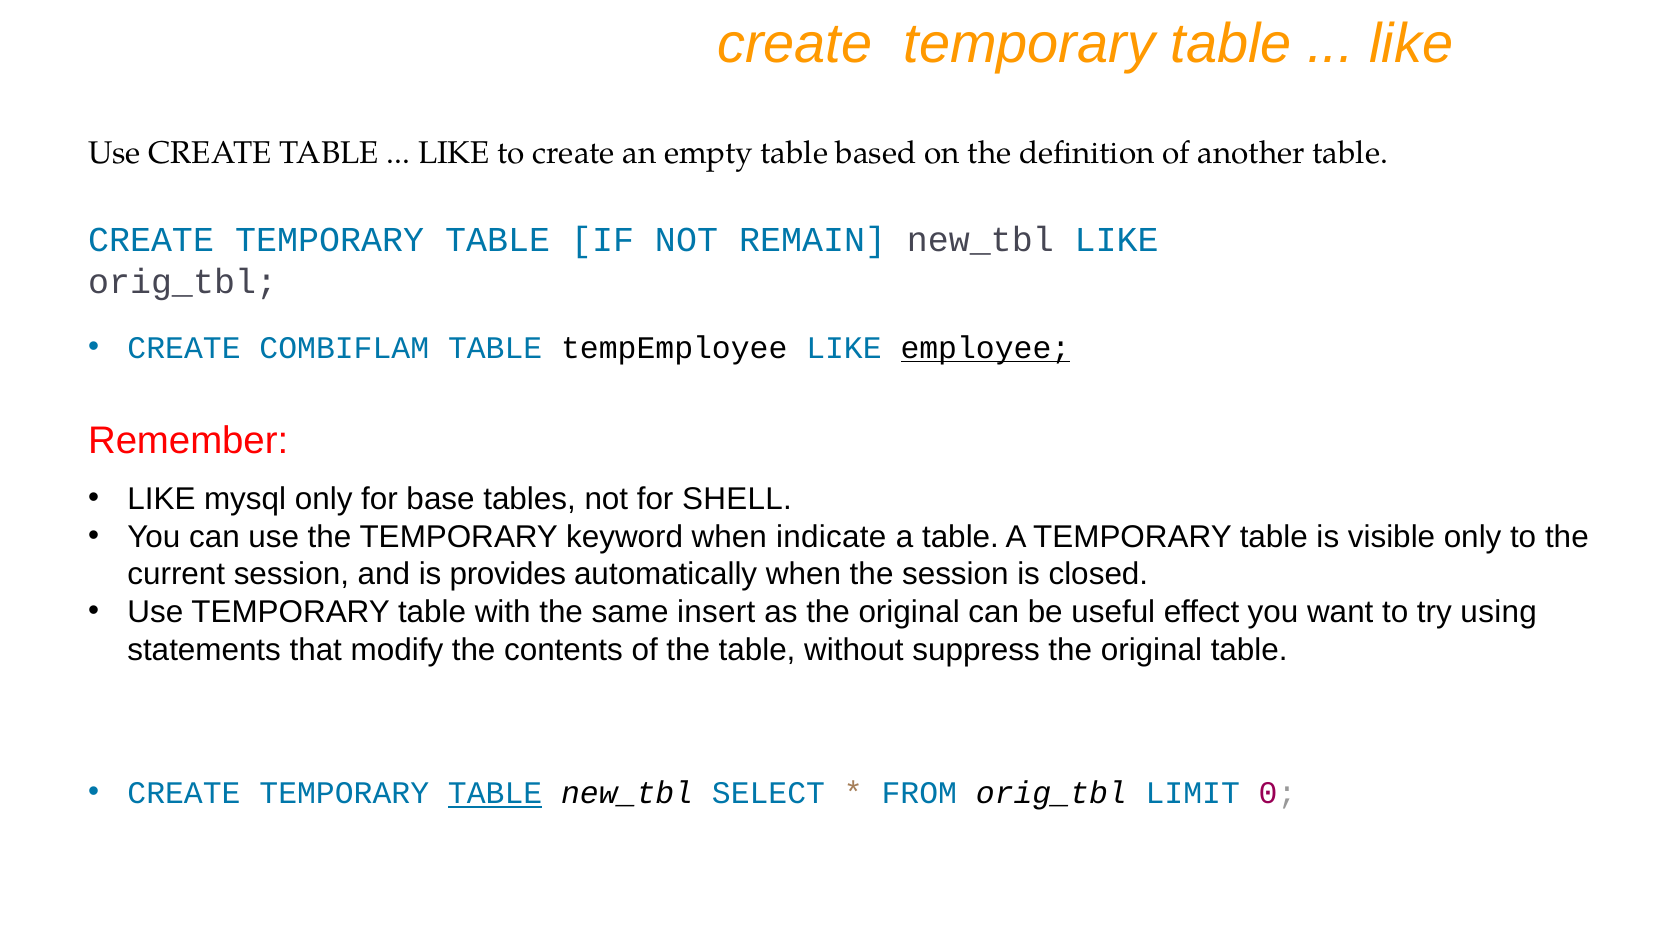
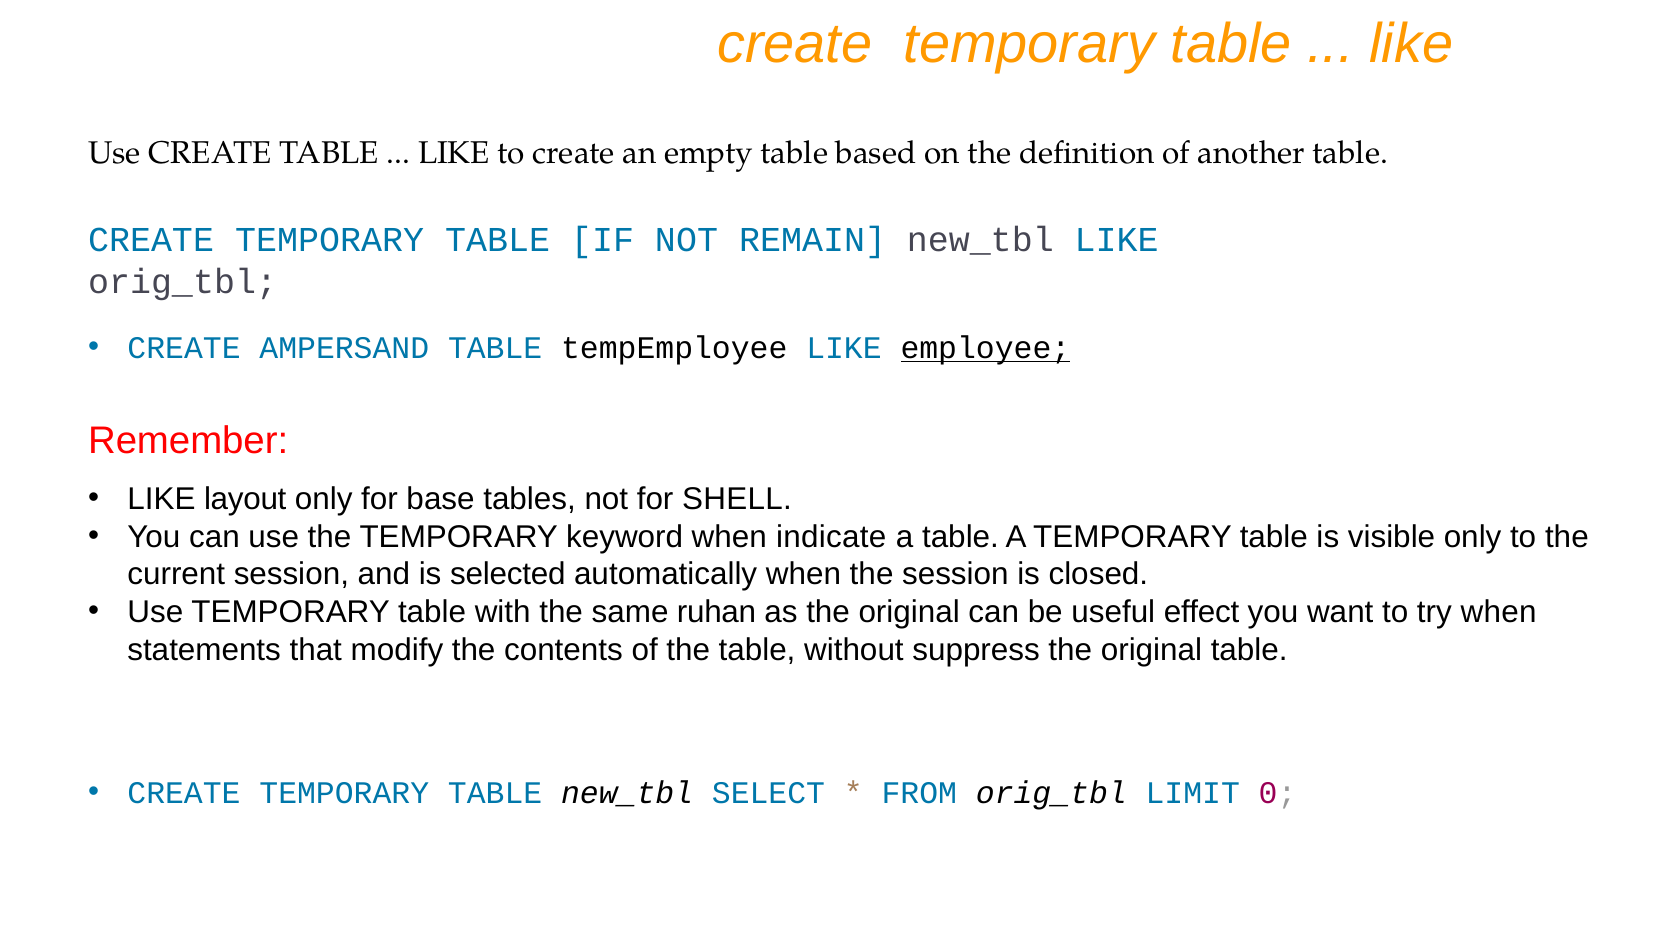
COMBIFLAM: COMBIFLAM -> AMPERSAND
mysql: mysql -> layout
provides: provides -> selected
insert: insert -> ruhan
try using: using -> when
TABLE at (495, 793) underline: present -> none
